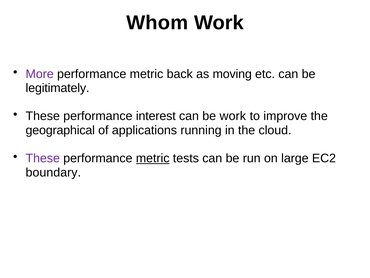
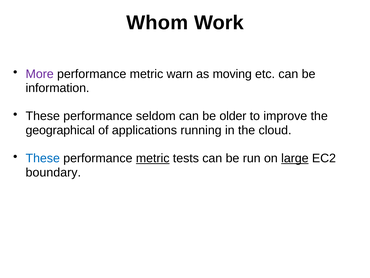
back: back -> warn
legitimately: legitimately -> information
interest: interest -> seldom
be work: work -> older
These at (43, 158) colour: purple -> blue
large underline: none -> present
